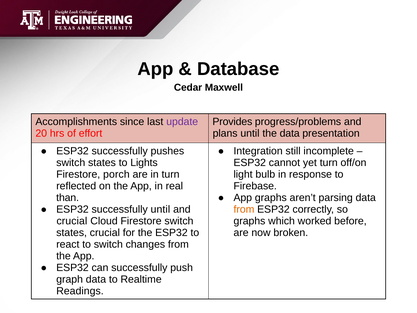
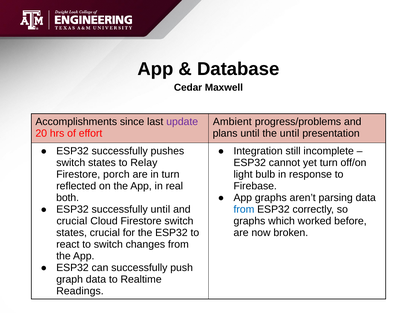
Provides: Provides -> Ambient
the data: data -> until
Lights: Lights -> Relay
than: than -> both
from at (244, 209) colour: orange -> blue
